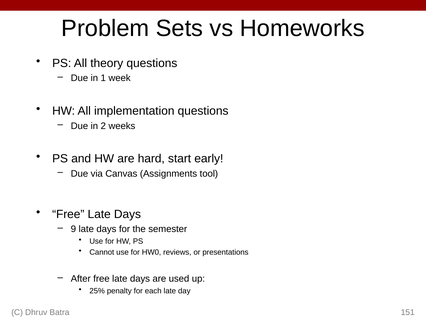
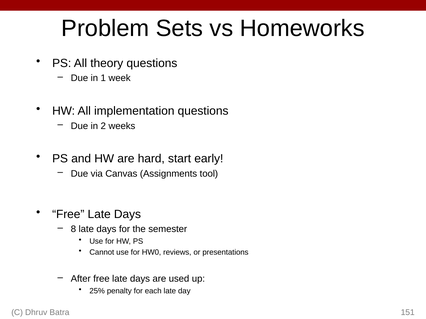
9: 9 -> 8
